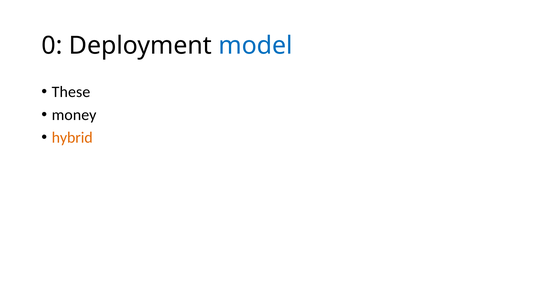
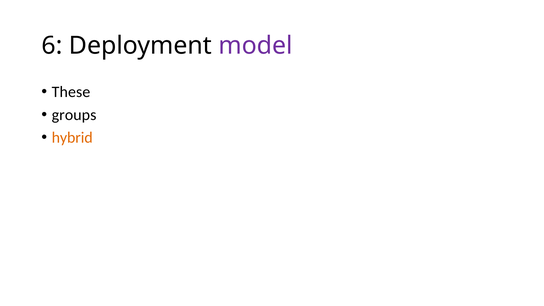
0: 0 -> 6
model colour: blue -> purple
money: money -> groups
